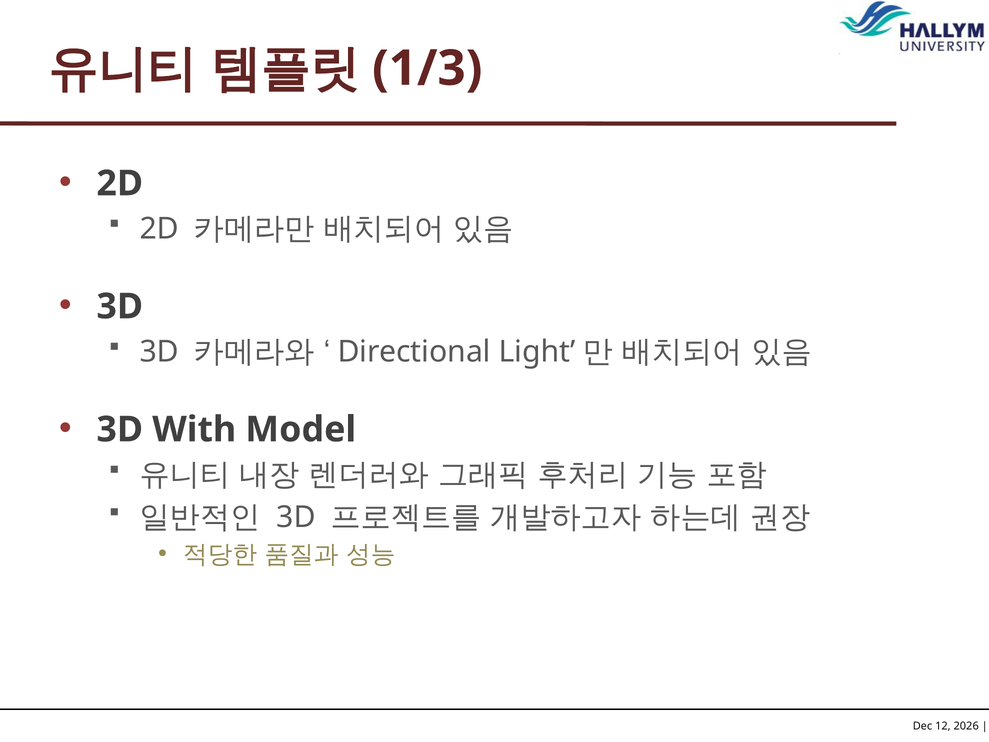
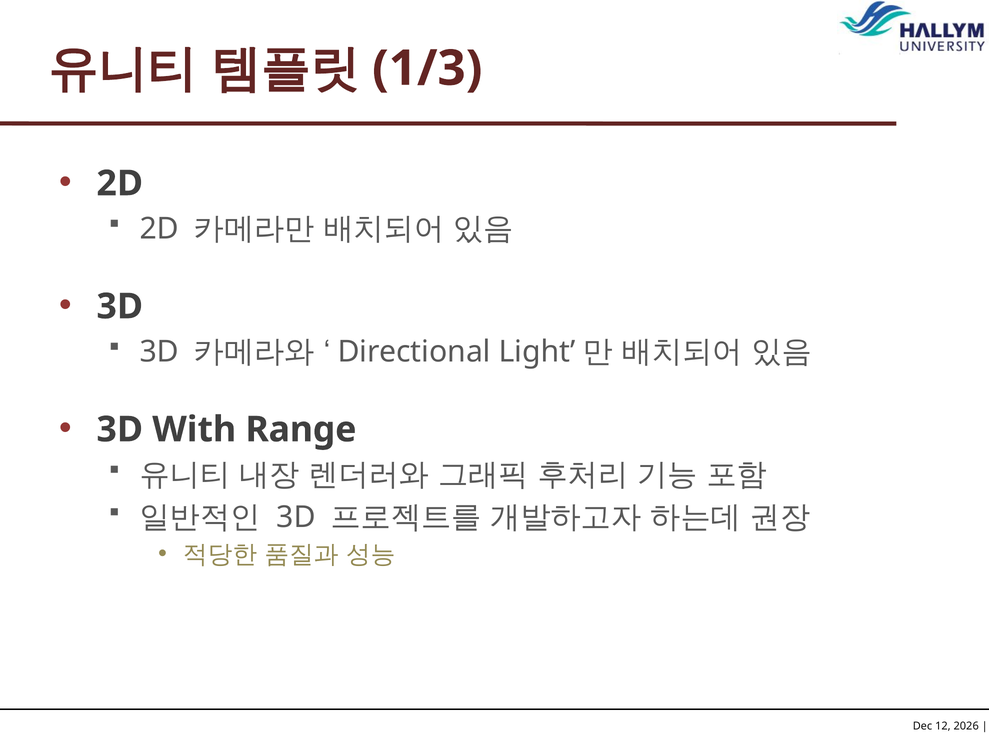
Model: Model -> Range
